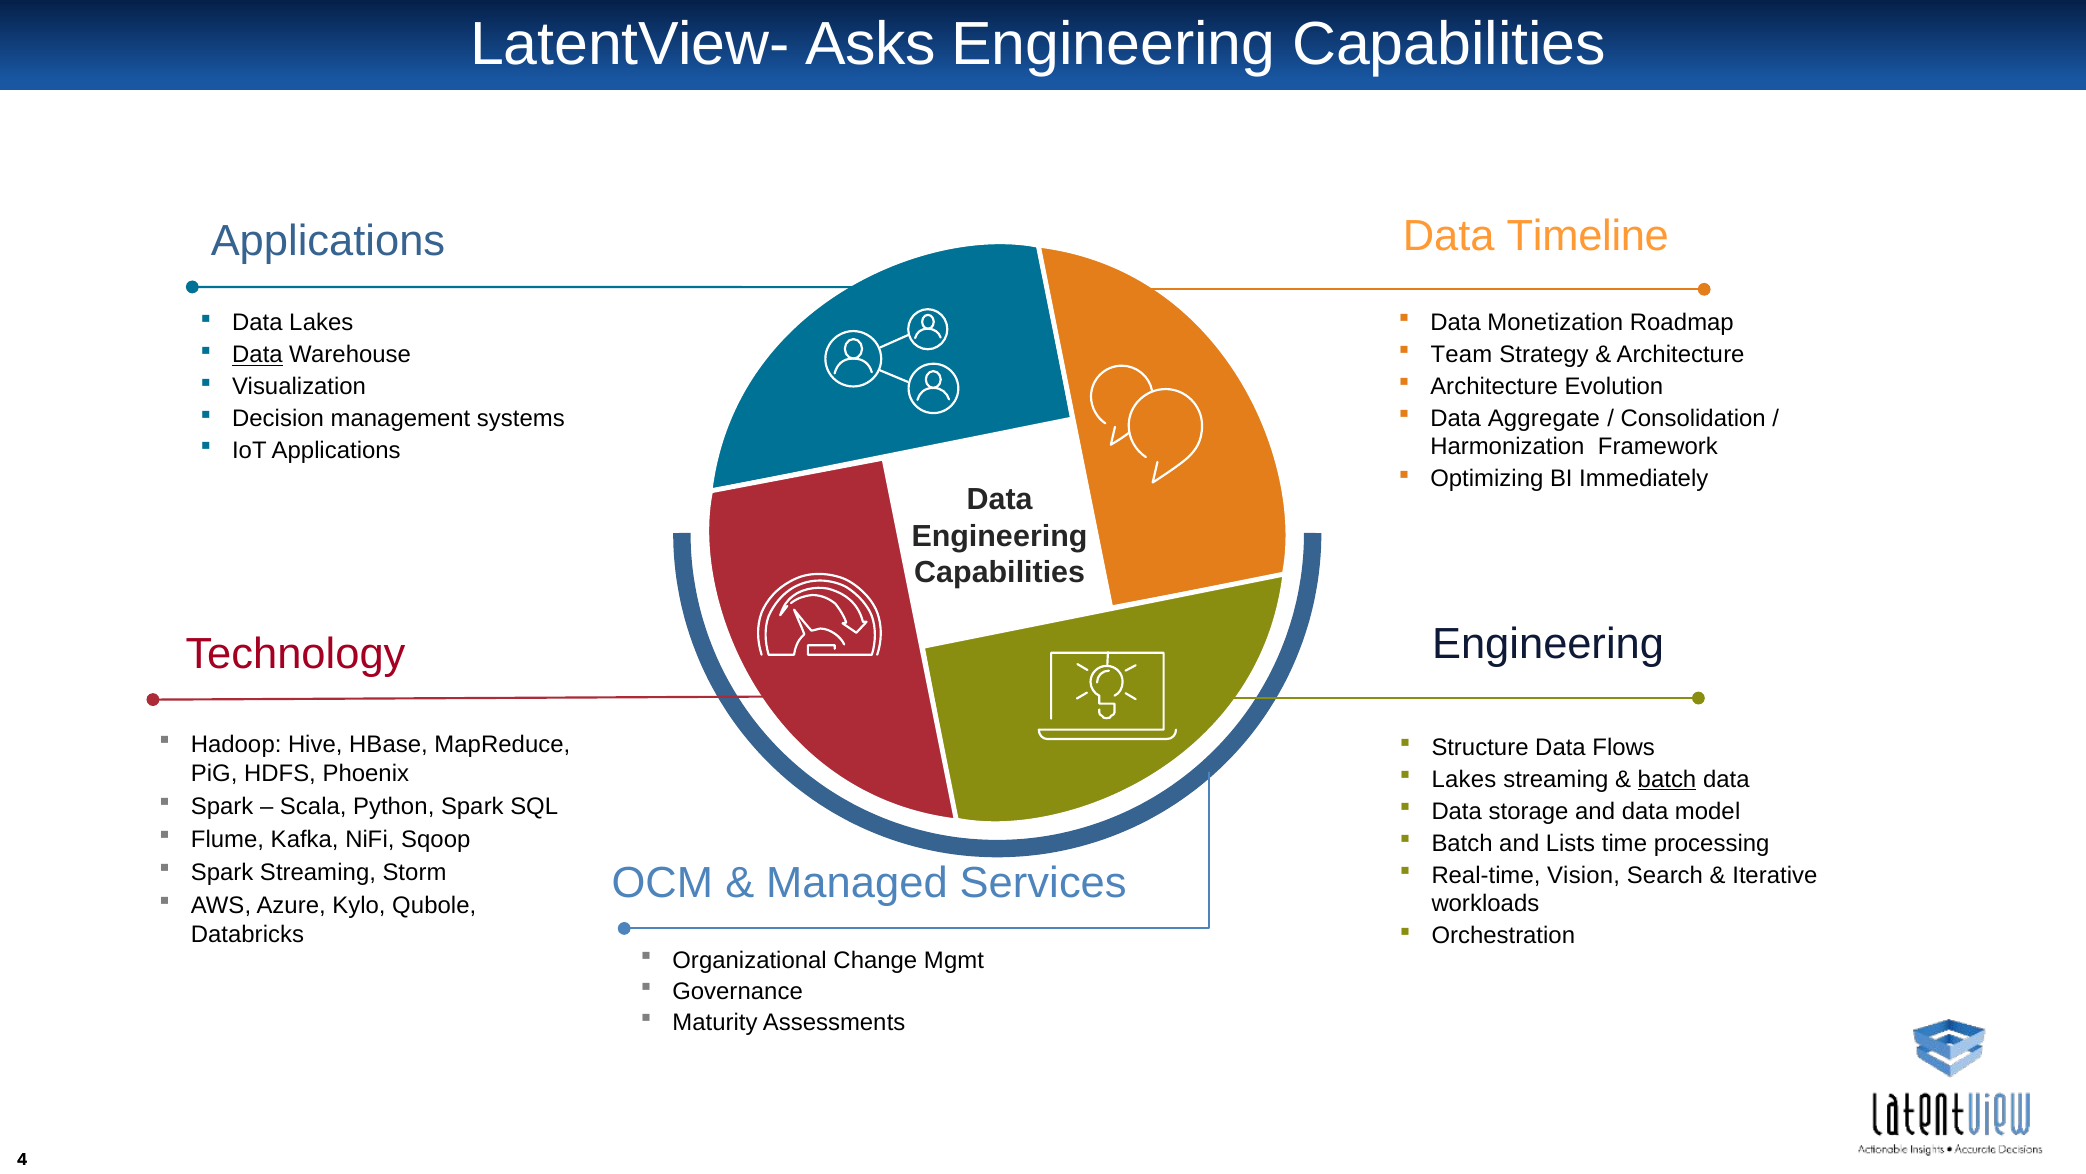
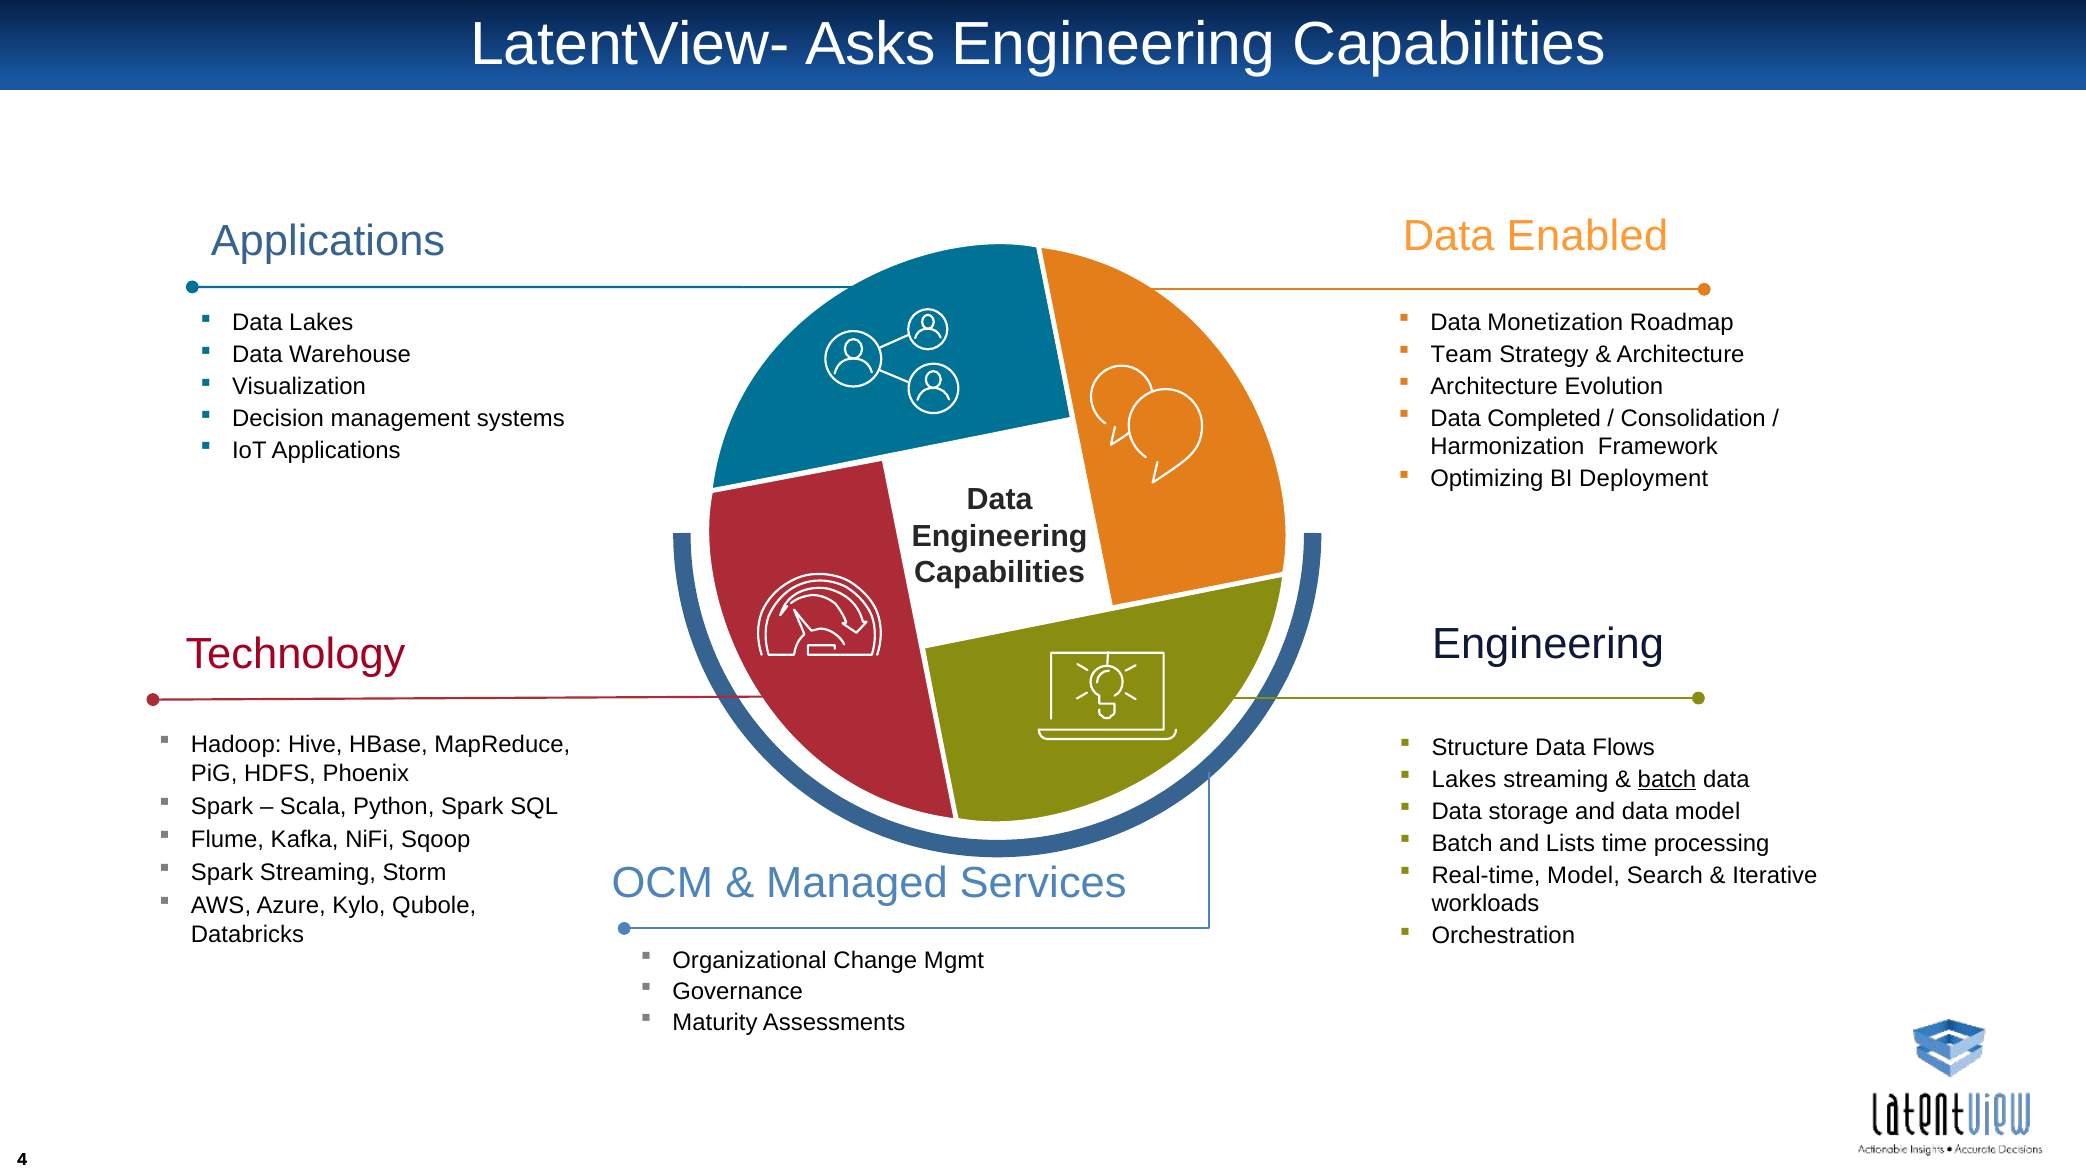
Timeline: Timeline -> Enabled
Data at (257, 355) underline: present -> none
Aggregate: Aggregate -> Completed
Immediately: Immediately -> Deployment
Real-time Vision: Vision -> Model
